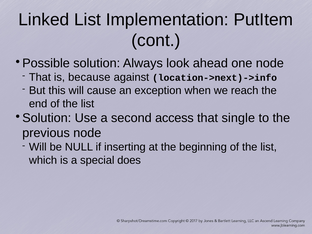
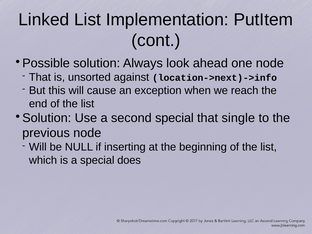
because: because -> unsorted
second access: access -> special
